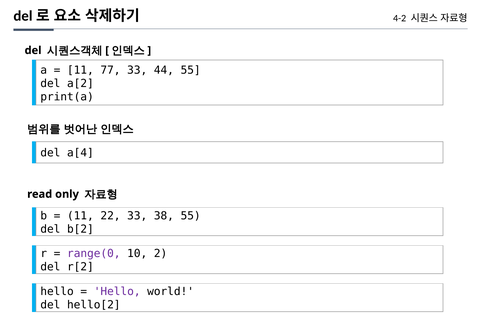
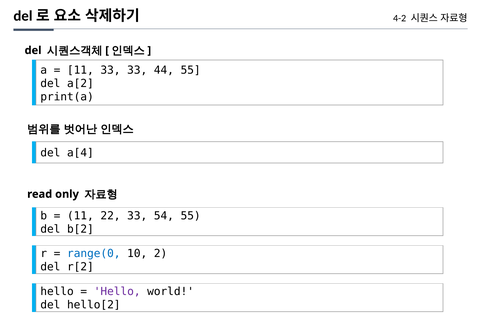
11 77: 77 -> 33
38: 38 -> 54
range(0 colour: purple -> blue
